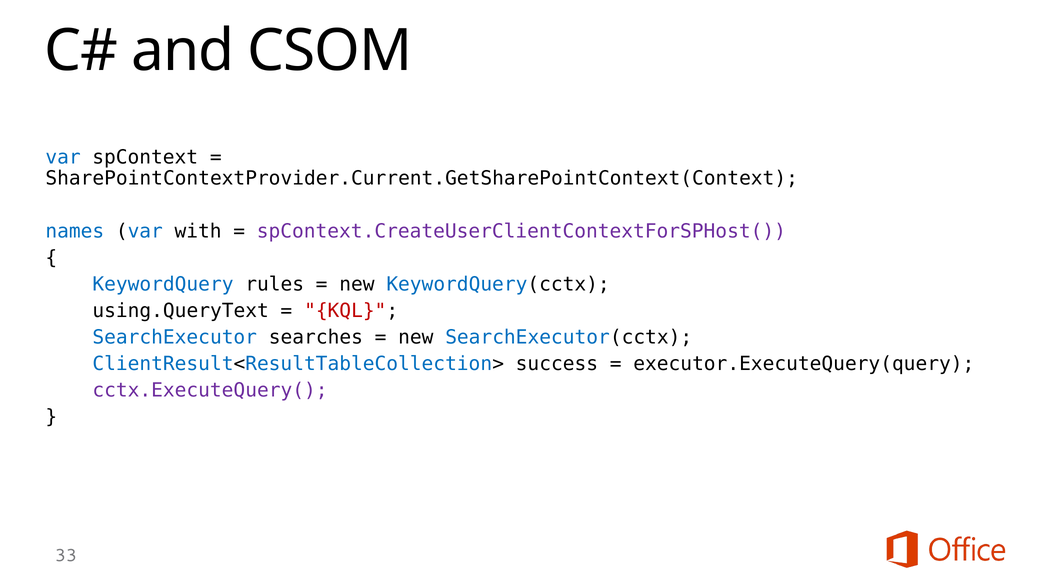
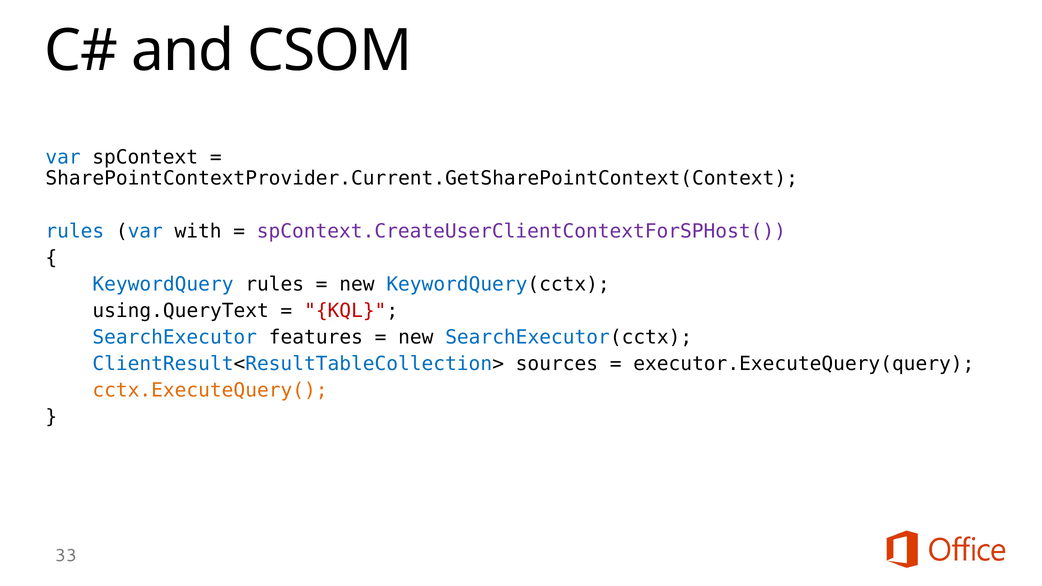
names at (75, 232): names -> rules
searches: searches -> features
success: success -> sources
cctx.ExecuteQuery( colour: purple -> orange
